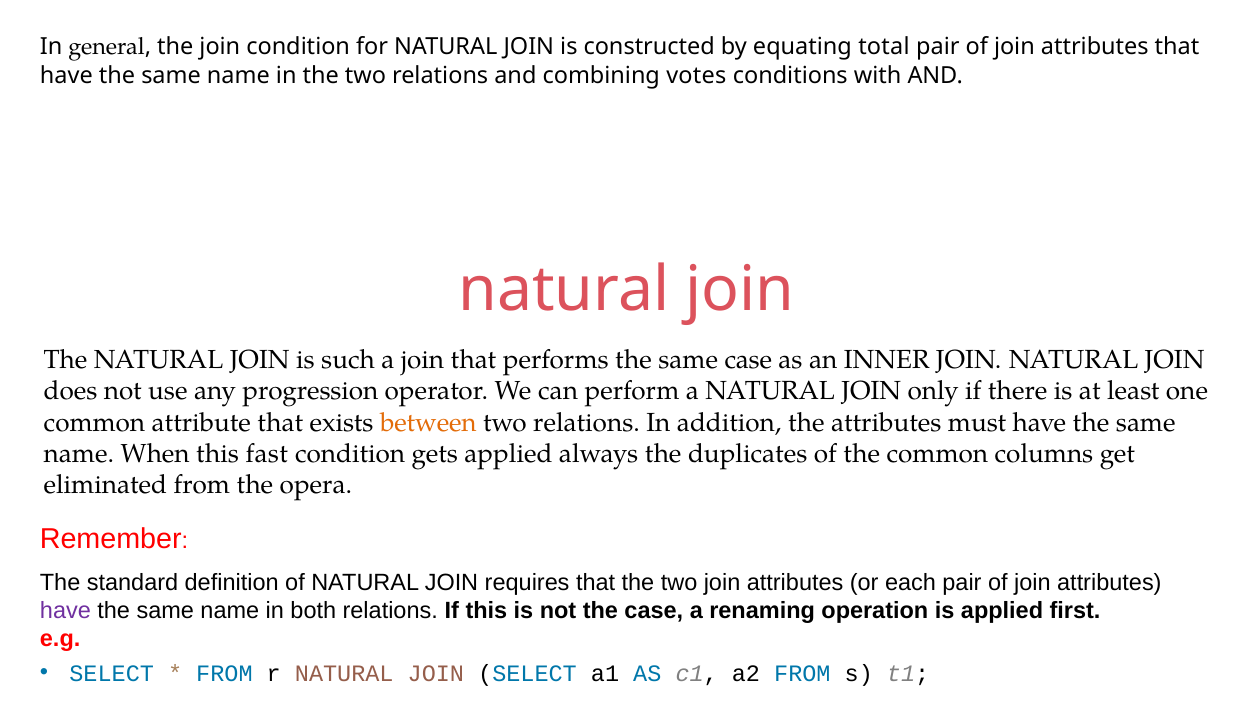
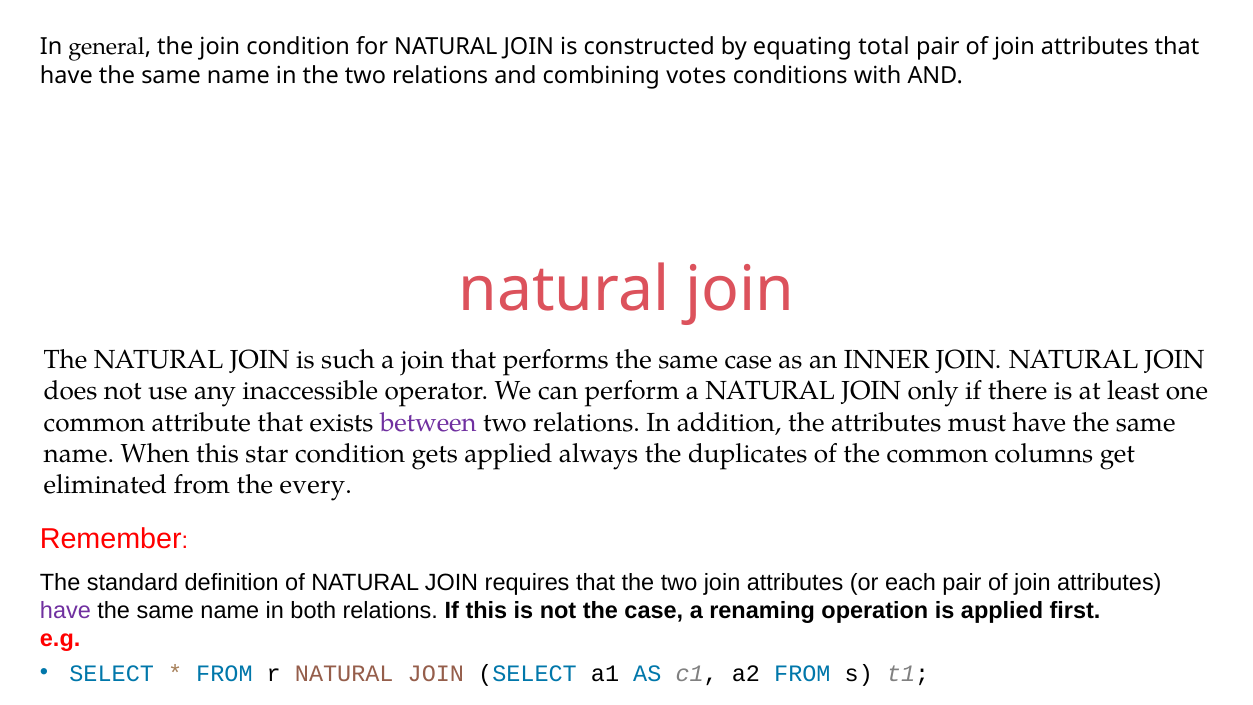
progression: progression -> inaccessible
between colour: orange -> purple
fast: fast -> star
opera: opera -> every
